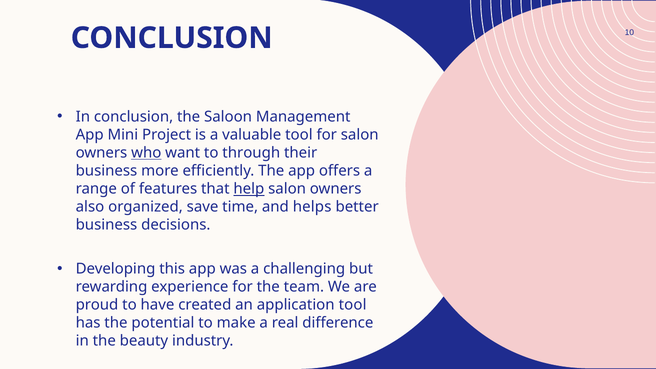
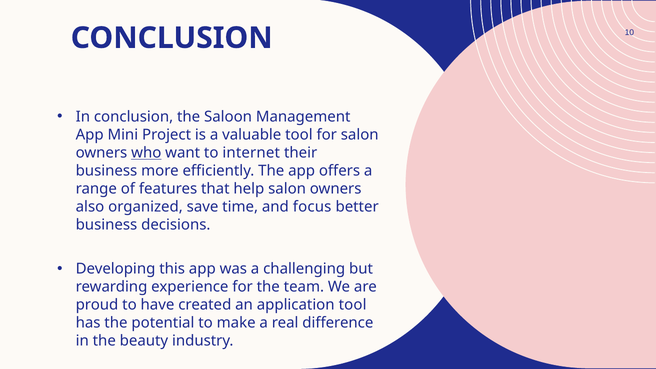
through: through -> internet
help underline: present -> none
helps: helps -> focus
